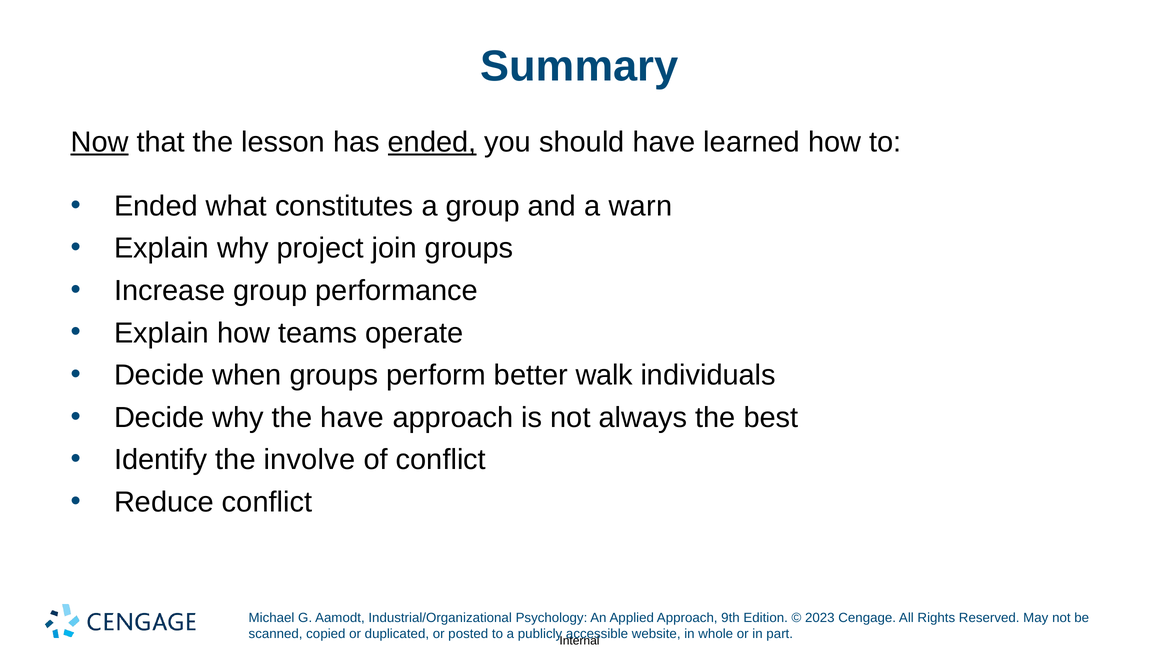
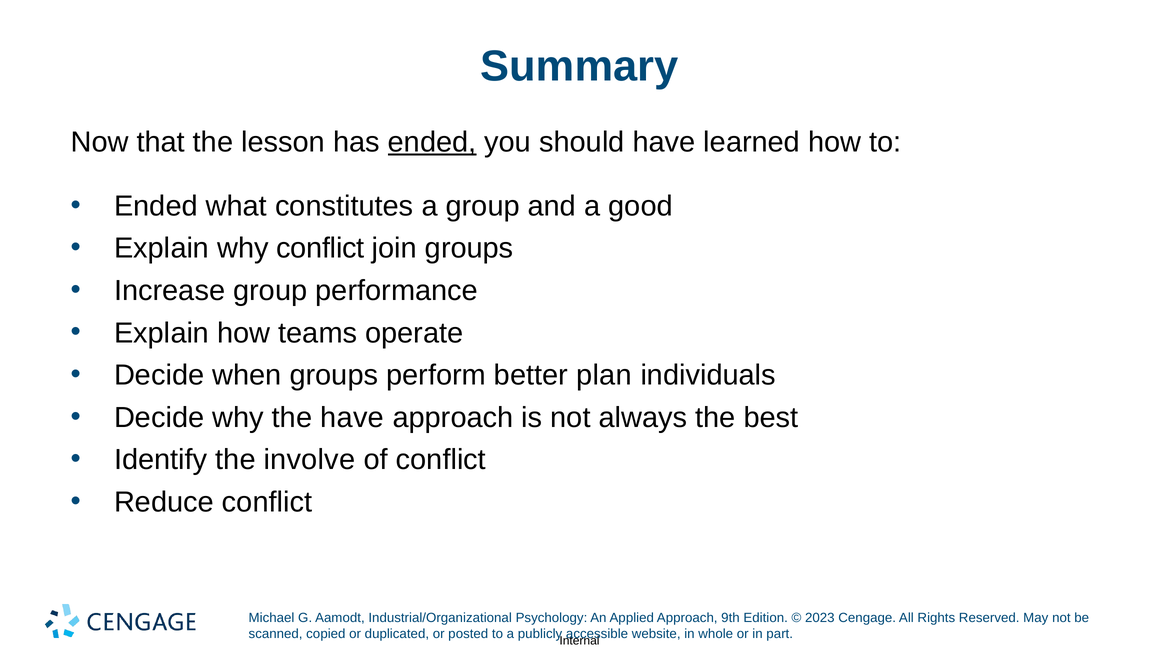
Now underline: present -> none
warn: warn -> good
why project: project -> conflict
walk: walk -> plan
